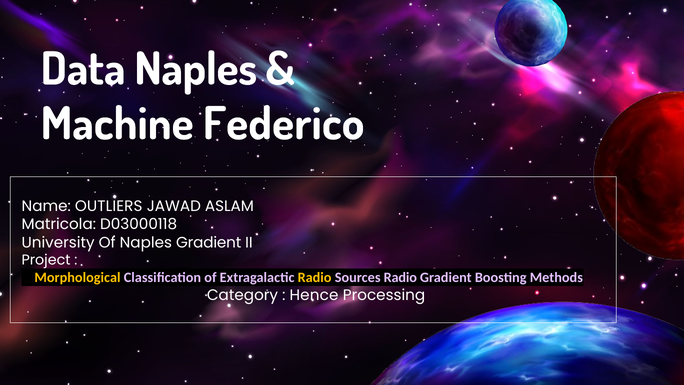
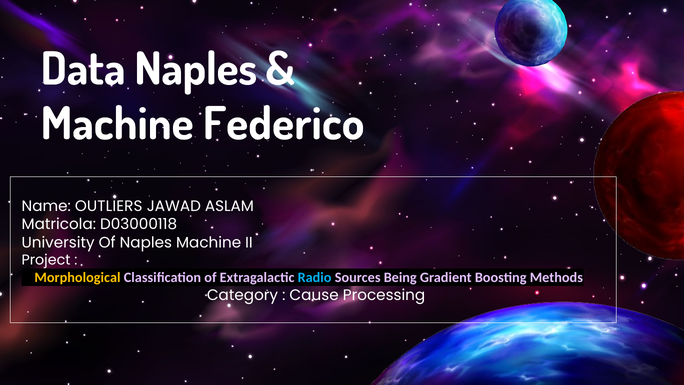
Naples Gradient: Gradient -> Machine
Radio at (315, 277) colour: yellow -> light blue
Sources Radio: Radio -> Being
Hence: Hence -> Cause
